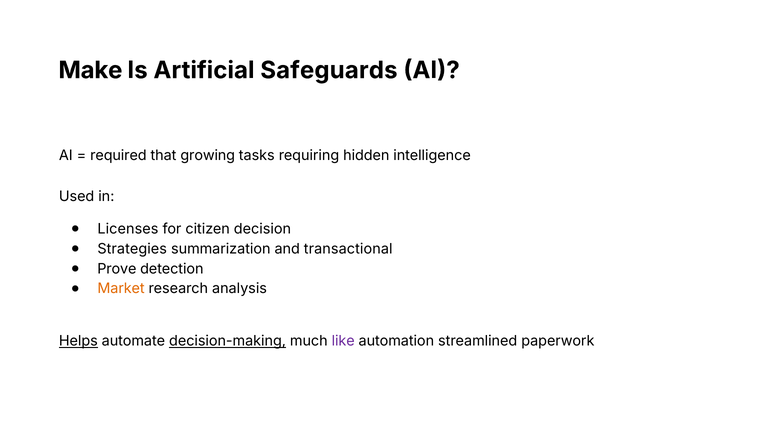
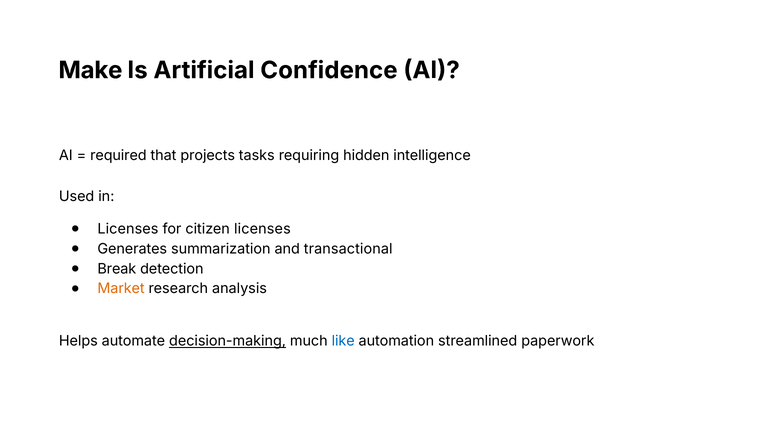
Safeguards: Safeguards -> Confidence
growing: growing -> projects
citizen decision: decision -> licenses
Strategies: Strategies -> Generates
Prove: Prove -> Break
Helps underline: present -> none
like colour: purple -> blue
